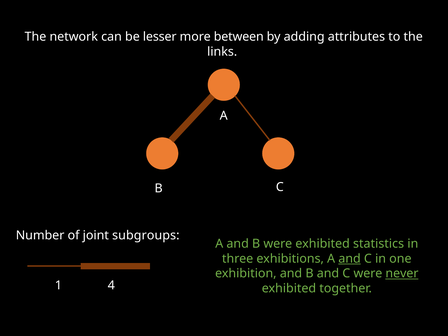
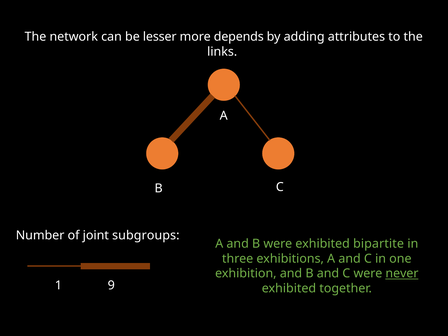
between: between -> depends
statistics: statistics -> bipartite
and at (350, 259) underline: present -> none
4: 4 -> 9
